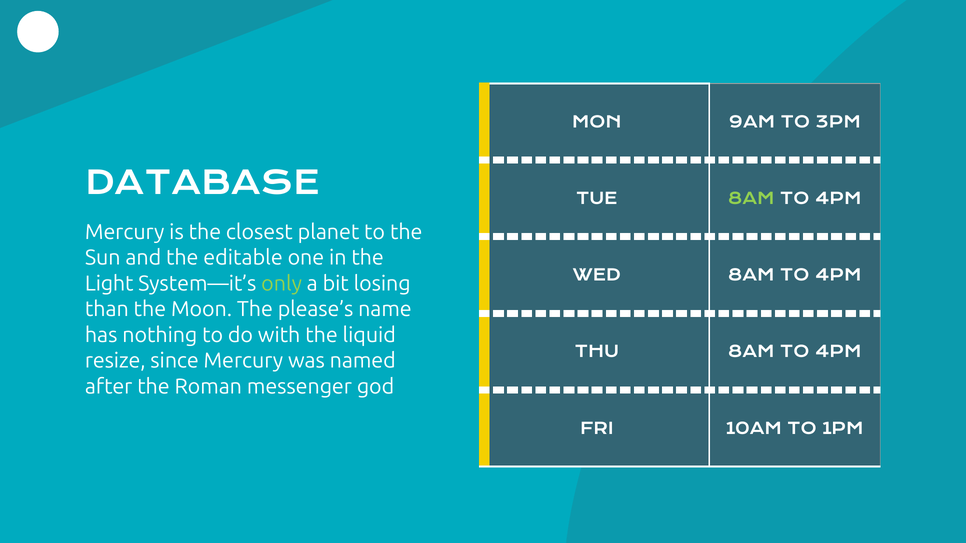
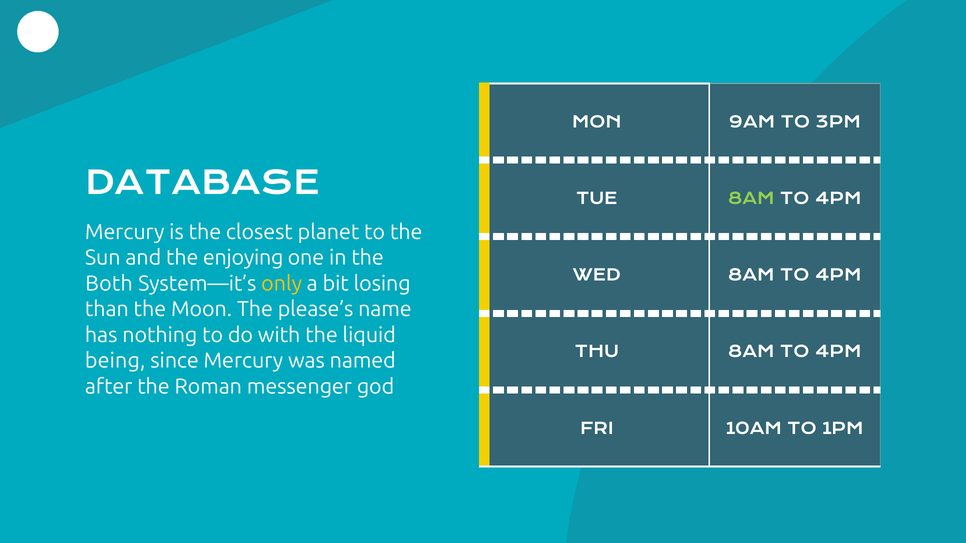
editable: editable -> enjoying
Light: Light -> Both
only colour: light green -> yellow
resize: resize -> being
